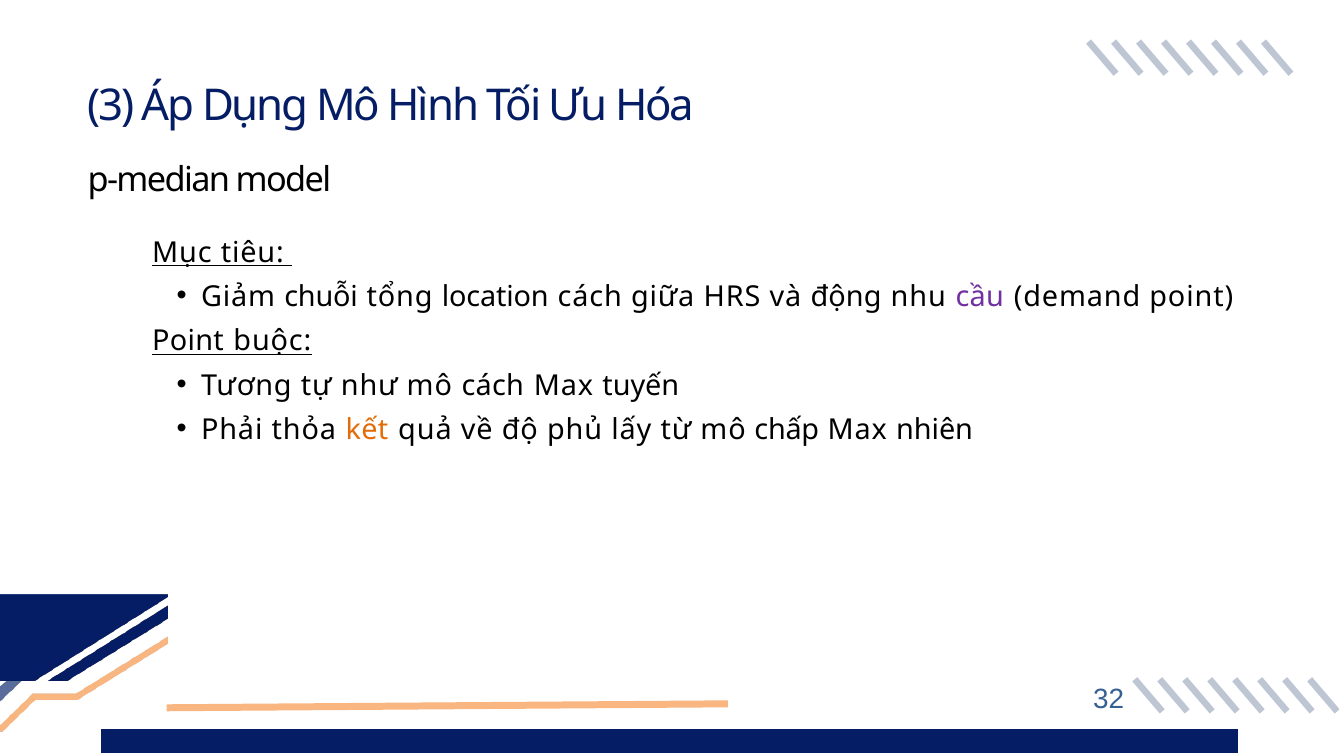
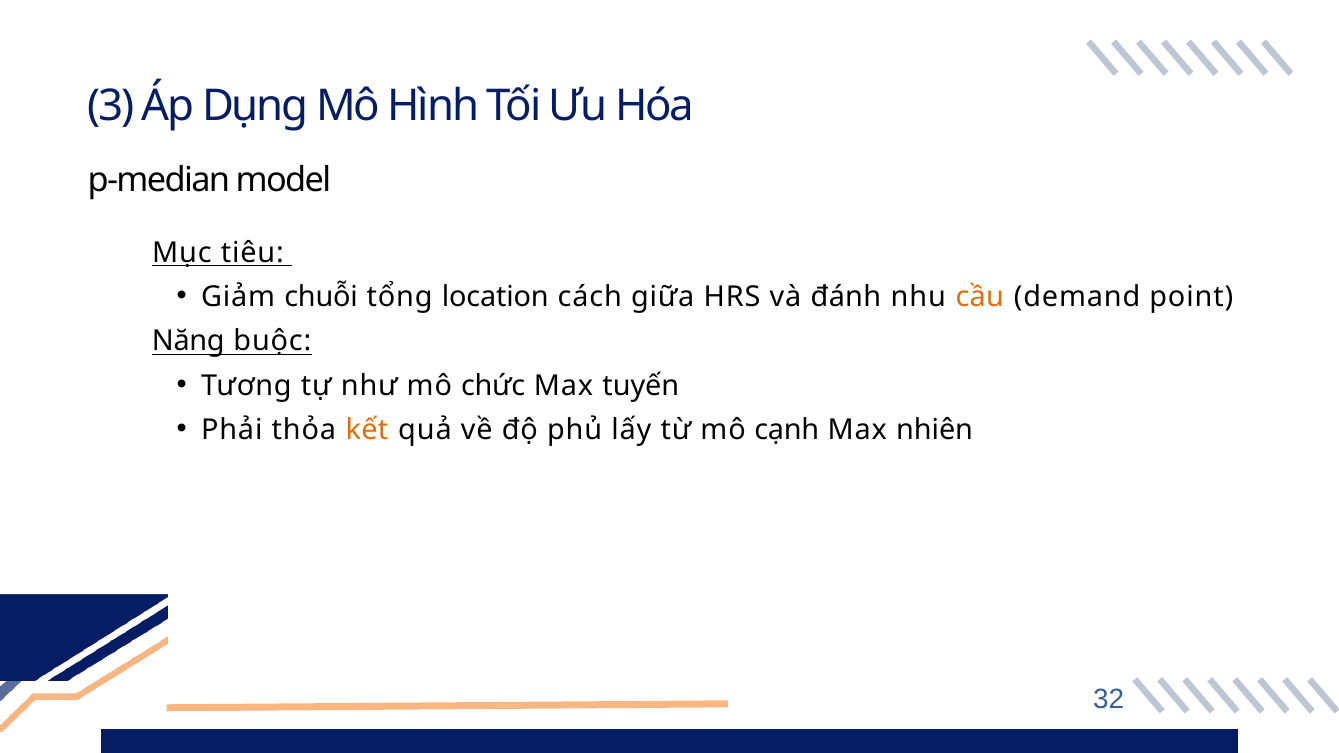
động: động -> đánh
cầu colour: purple -> orange
Point at (188, 341): Point -> Năng
mô cách: cách -> chức
chấp: chấp -> cạnh
